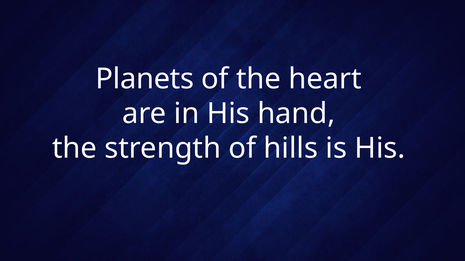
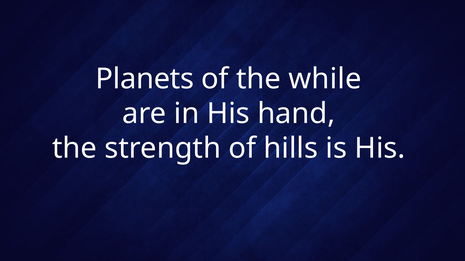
heart: heart -> while
